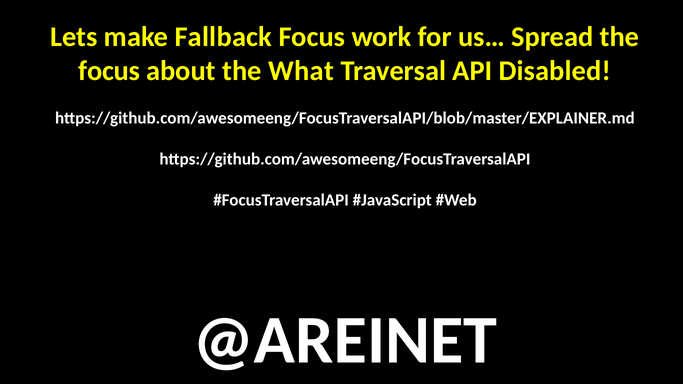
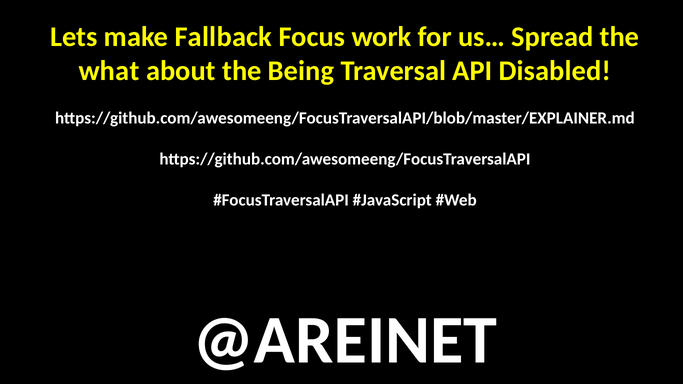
focus at (109, 71): focus -> what
What: What -> Being
